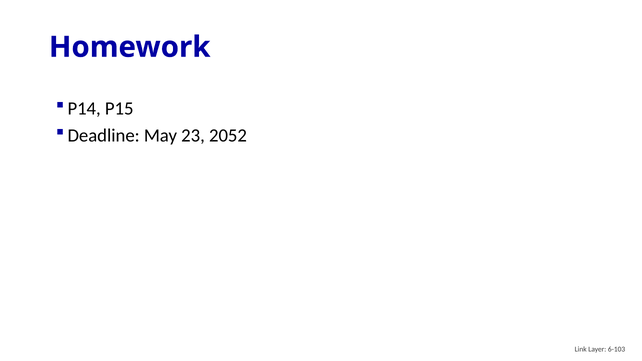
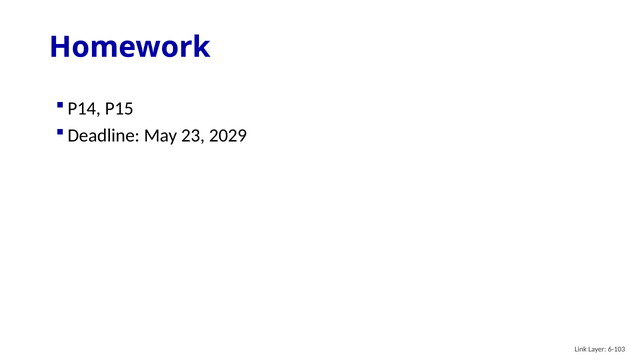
2052: 2052 -> 2029
